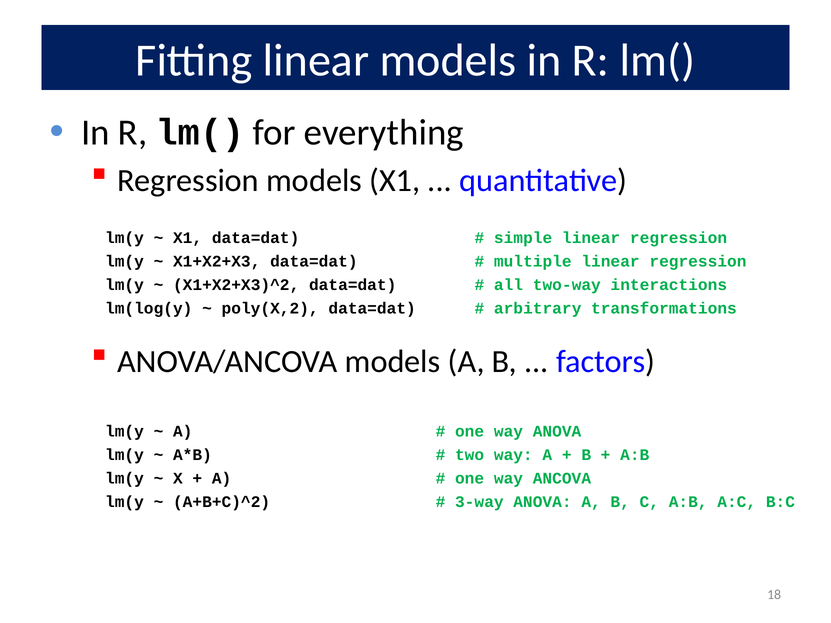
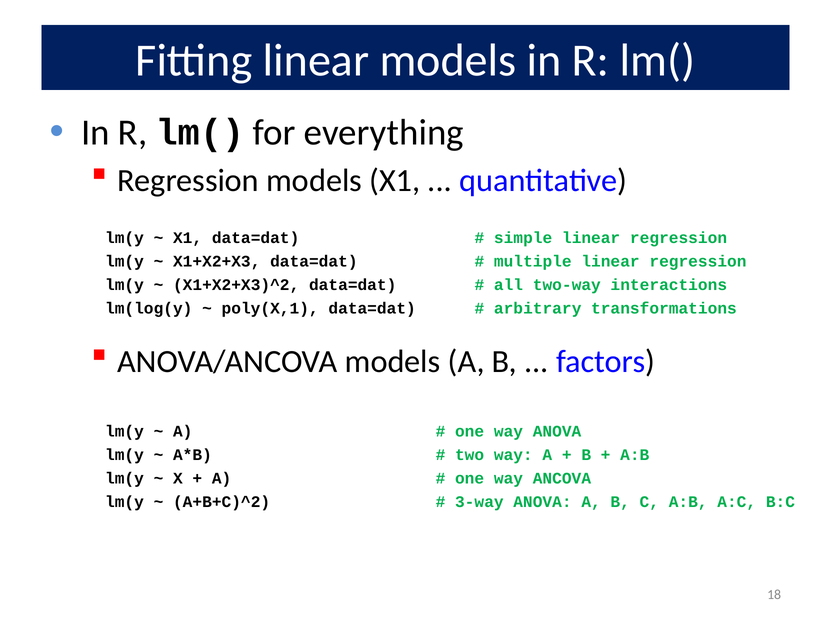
poly(X,2: poly(X,2 -> poly(X,1
